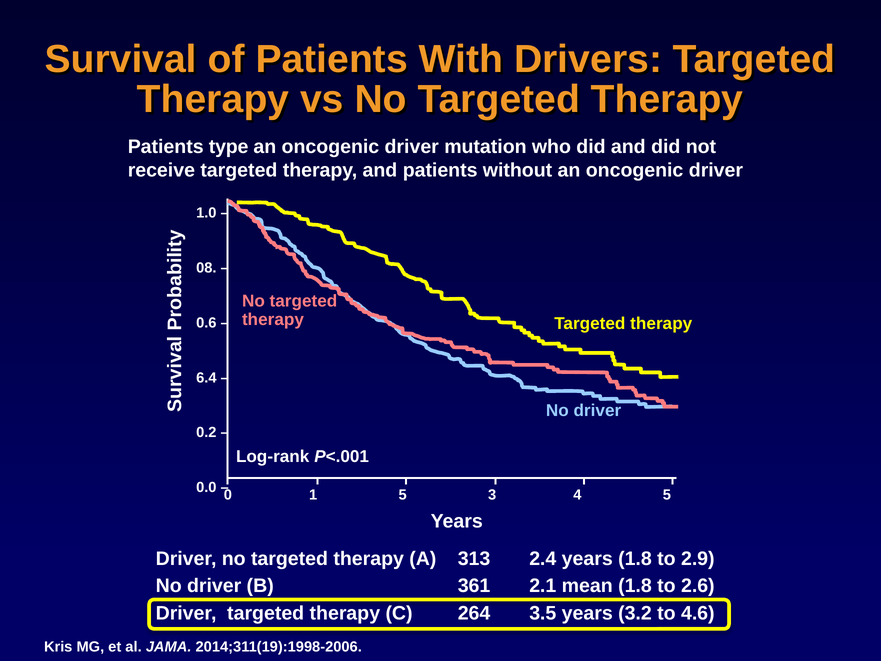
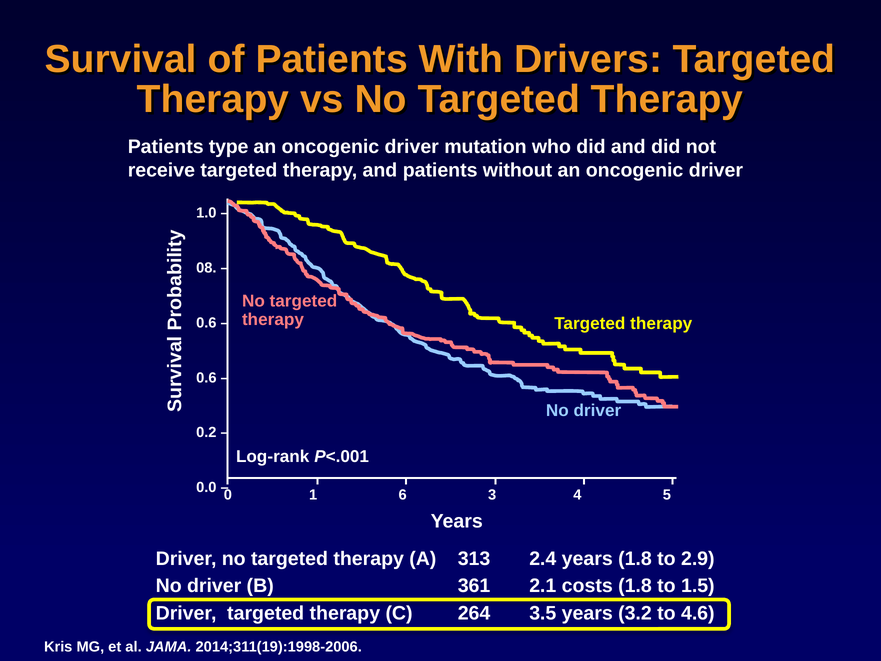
6.4 at (206, 378): 6.4 -> 0.6
1 5: 5 -> 6
mean: mean -> costs
2.6: 2.6 -> 1.5
